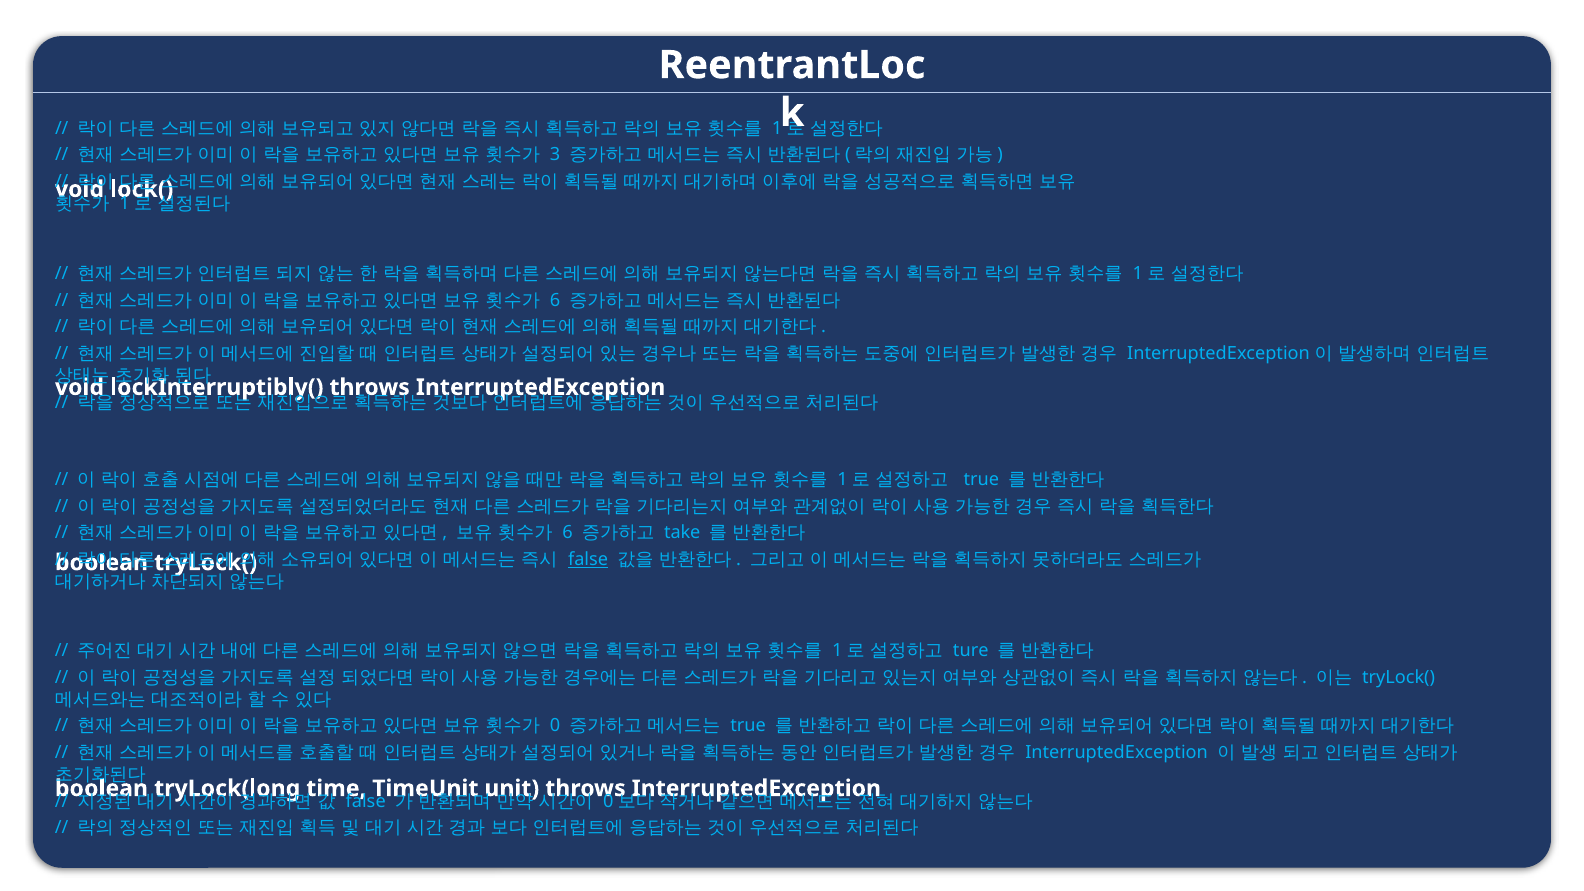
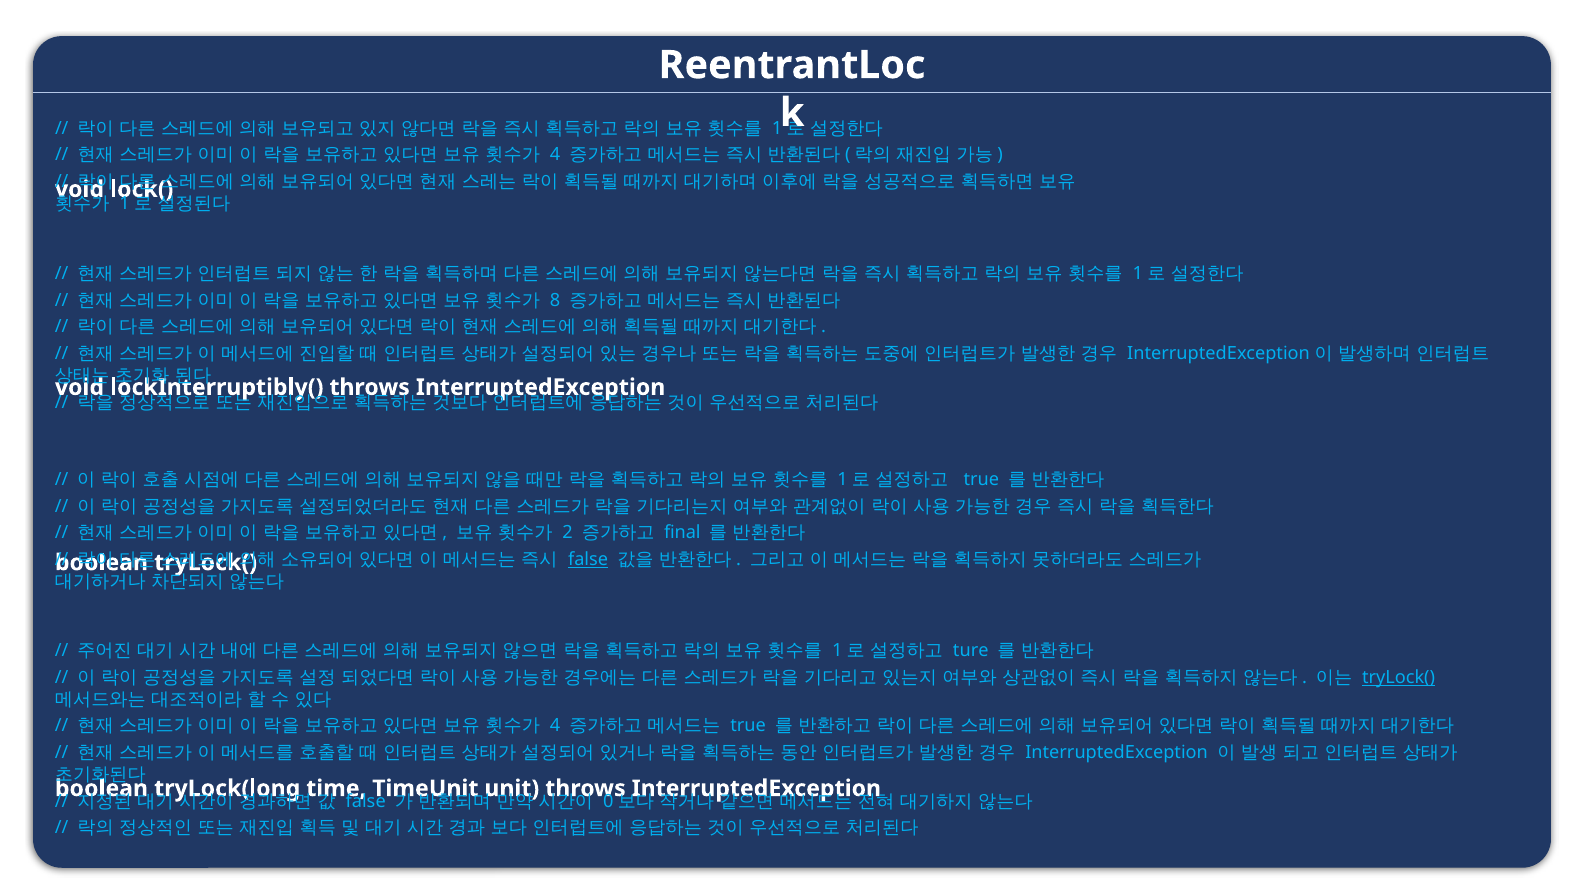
3 at (555, 155): 3 -> 4
6 at (555, 300): 6 -> 8
6 at (568, 533): 6 -> 2
take: take -> final
tryLock( at (1399, 677) underline: none -> present
0 at (555, 726): 0 -> 4
